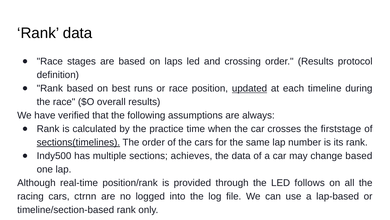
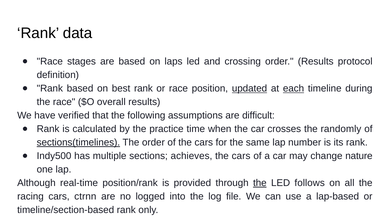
best runs: runs -> rank
each underline: none -> present
always: always -> difficult
firststage: firststage -> randomly
data at (241, 155): data -> cars
change based: based -> nature
the at (260, 182) underline: none -> present
